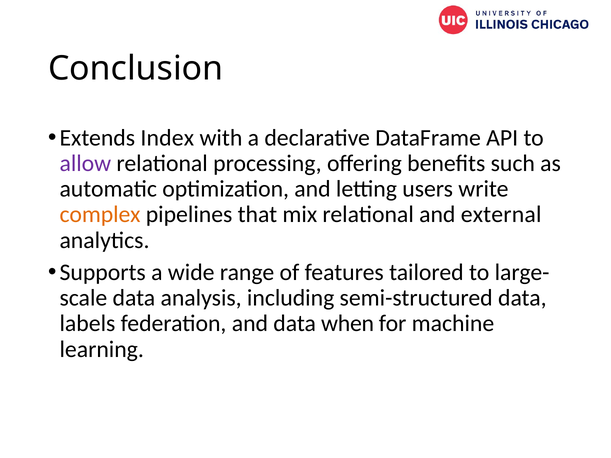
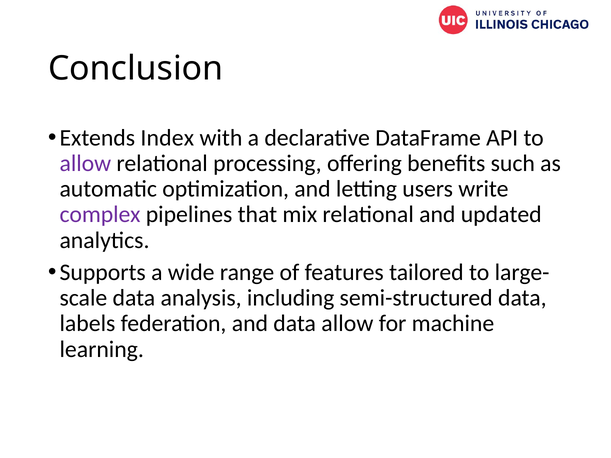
complex colour: orange -> purple
external: external -> updated
data when: when -> allow
